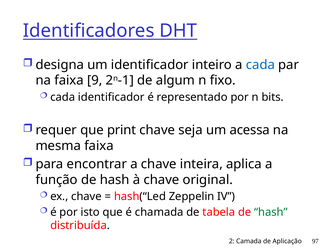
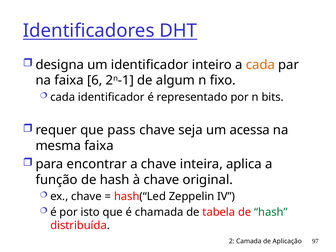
cada at (260, 65) colour: blue -> orange
9: 9 -> 6
print: print -> pass
